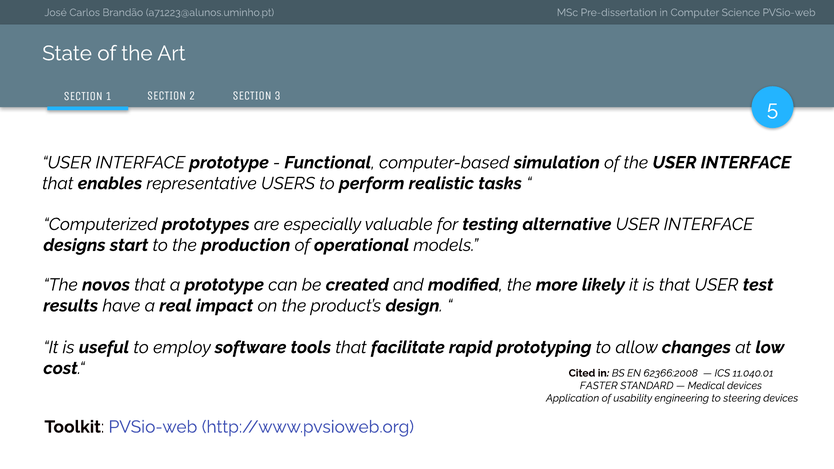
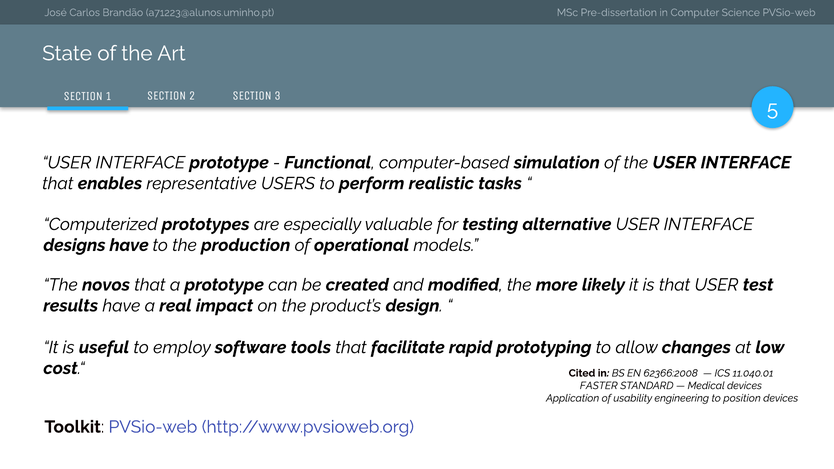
designs start: start -> have
steering: steering -> position
